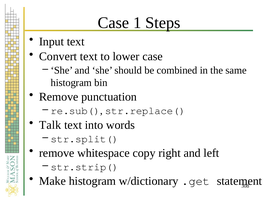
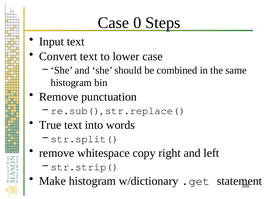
1: 1 -> 0
Talk: Talk -> True
